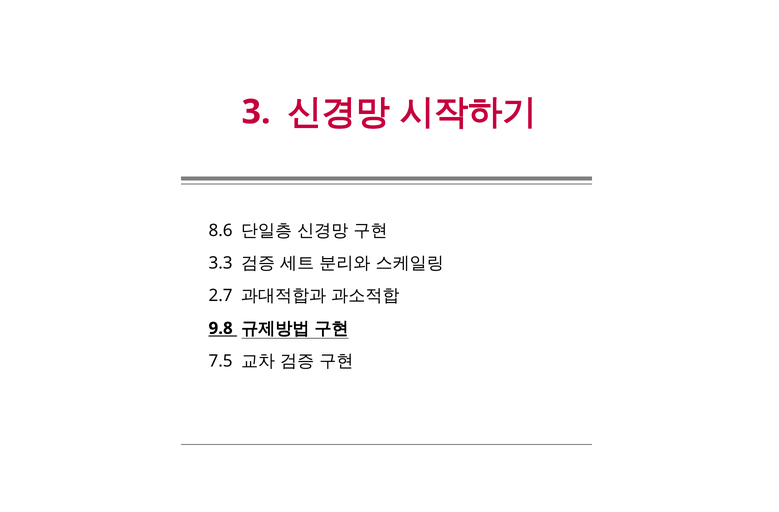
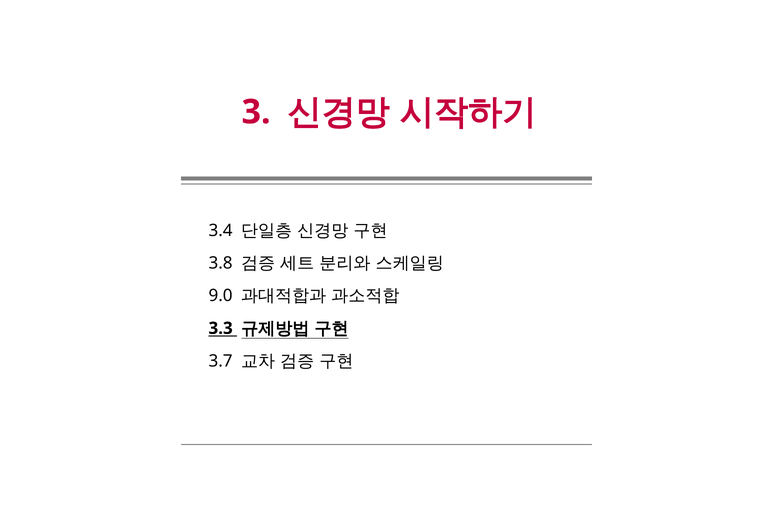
8.6: 8.6 -> 3.4
3.3: 3.3 -> 3.8
2.7: 2.7 -> 9.0
9.8: 9.8 -> 3.3
7.5: 7.5 -> 3.7
